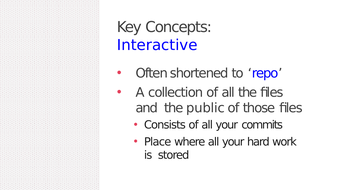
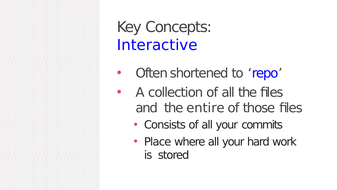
public: public -> entire
